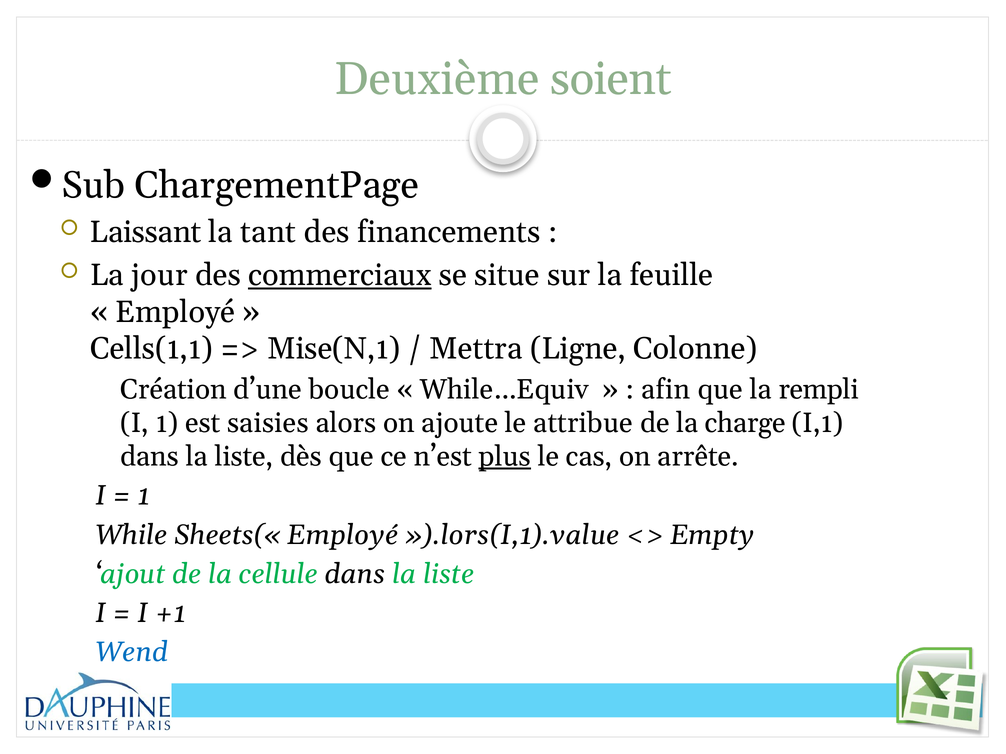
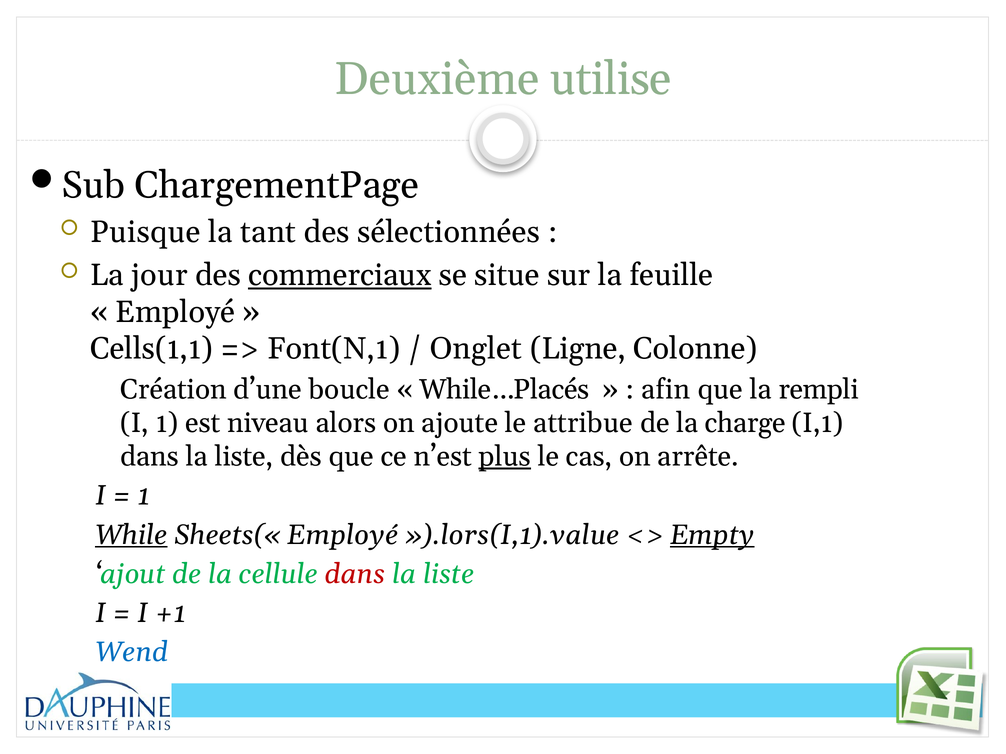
soient: soient -> utilise
Laissant: Laissant -> Puisque
financements: financements -> sélectionnées
Mise(N,1: Mise(N,1 -> Font(N,1
Mettra: Mettra -> Onglet
While…Equiv: While…Equiv -> While…Placés
saisies: saisies -> niveau
While underline: none -> present
Empty underline: none -> present
dans at (355, 574) colour: black -> red
